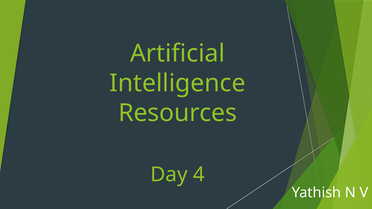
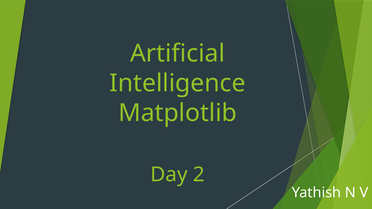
Resources: Resources -> Matplotlib
4: 4 -> 2
